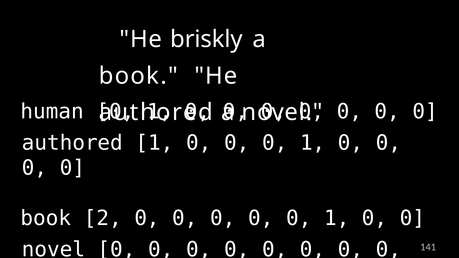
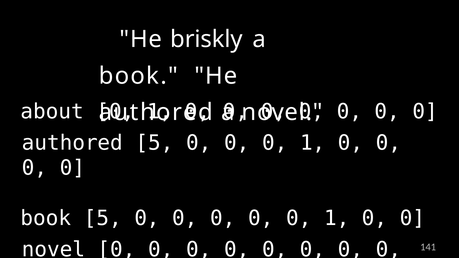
human: human -> about
authored 1: 1 -> 5
book 2: 2 -> 5
